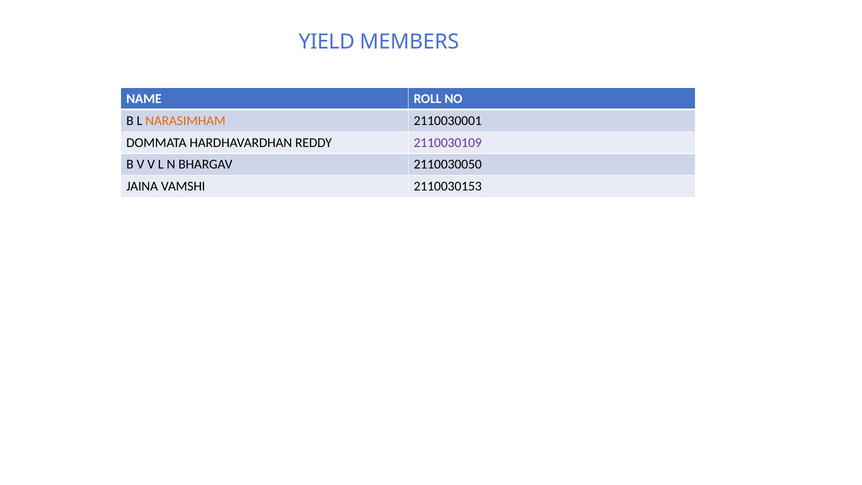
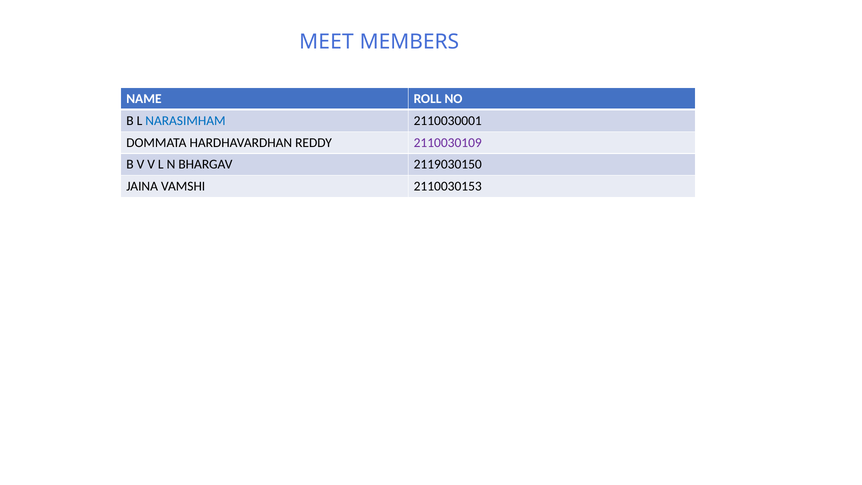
YIELD: YIELD -> MEET
NARASIMHAM colour: orange -> blue
2110030050: 2110030050 -> 2119030150
